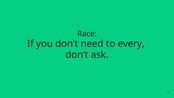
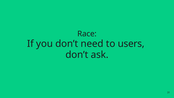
every: every -> users
